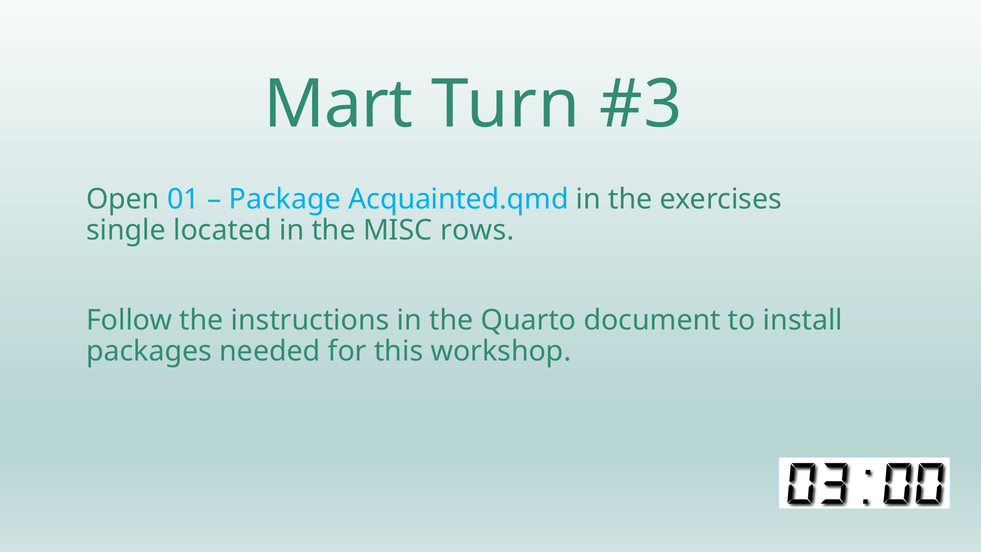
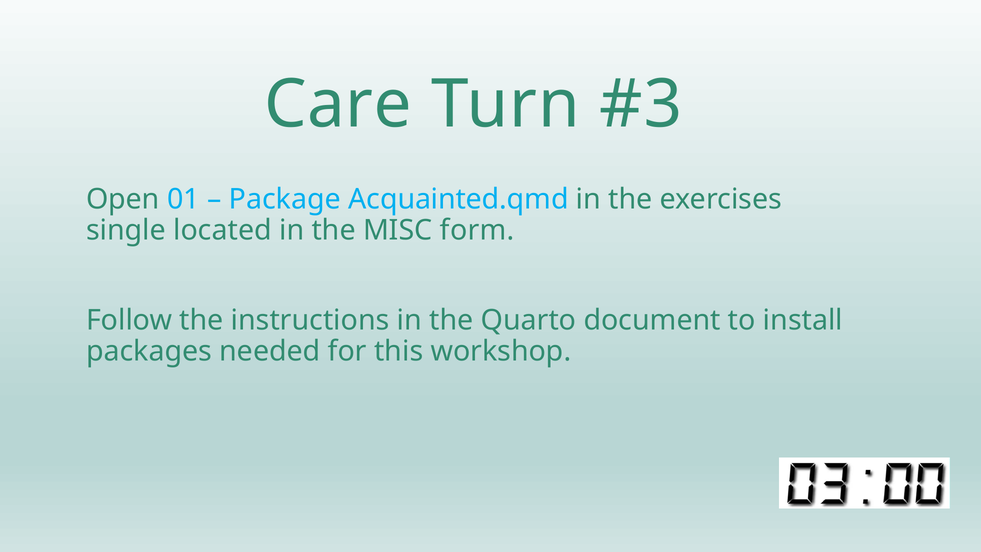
Mart: Mart -> Care
rows: rows -> form
